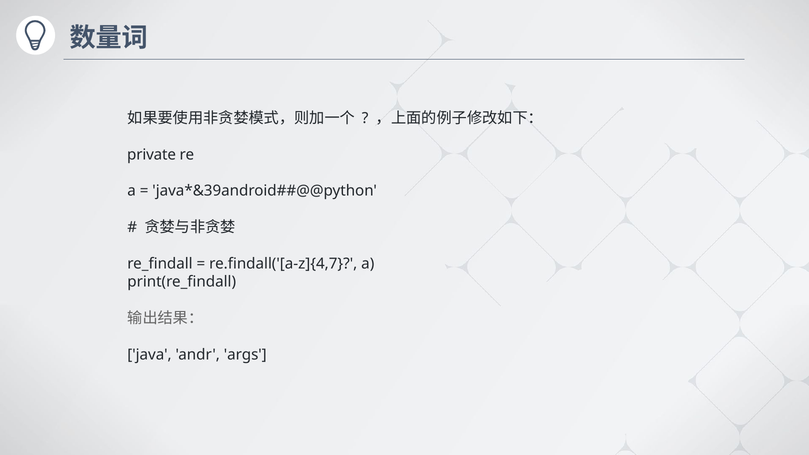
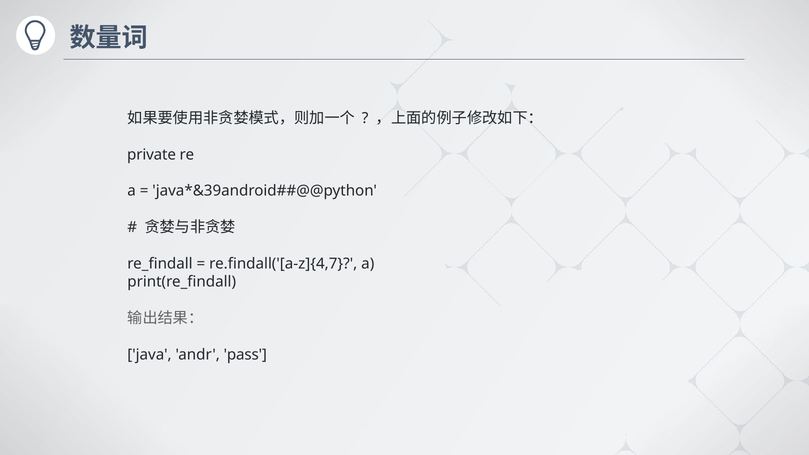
args: args -> pass
